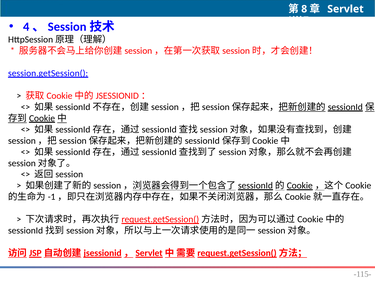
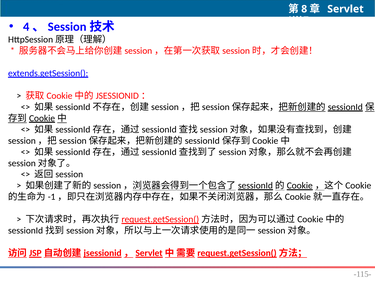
session.getSession(: session.getSession( -> extends.getSession(
